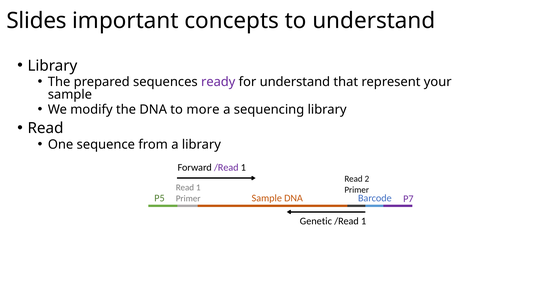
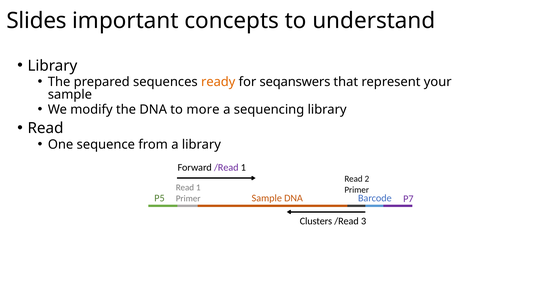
ready colour: purple -> orange
for understand: understand -> seqanswers
Genetic: Genetic -> Clusters
1 at (364, 221): 1 -> 3
